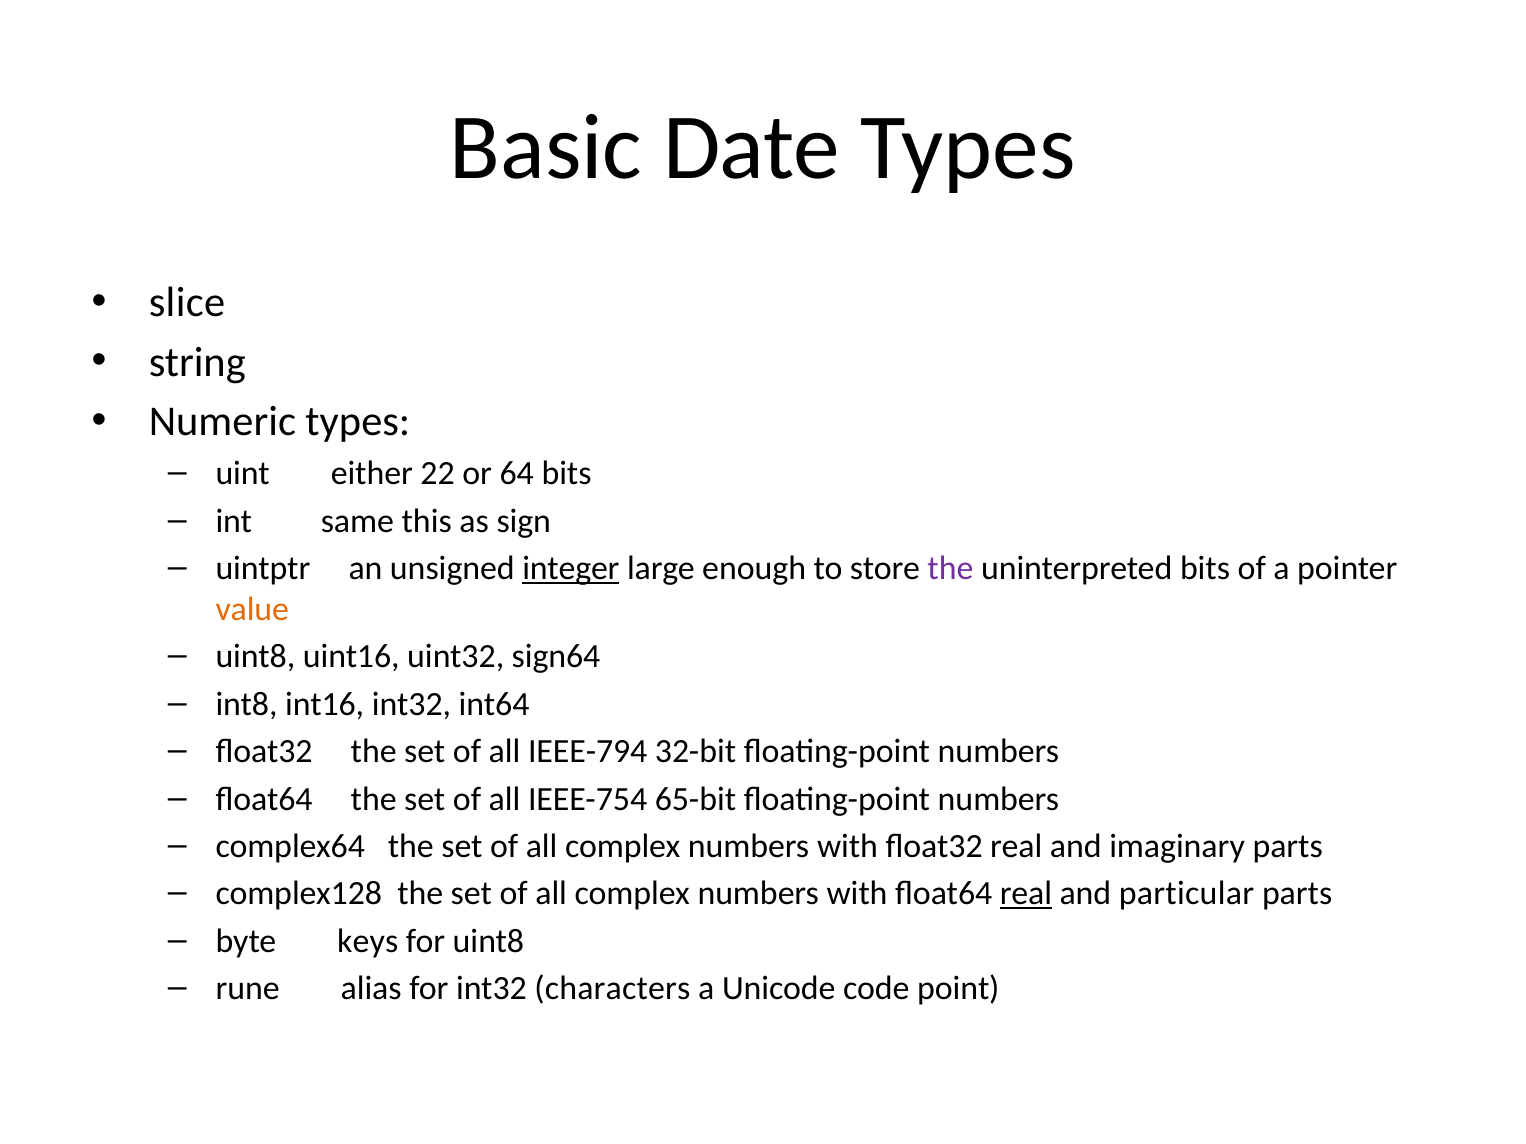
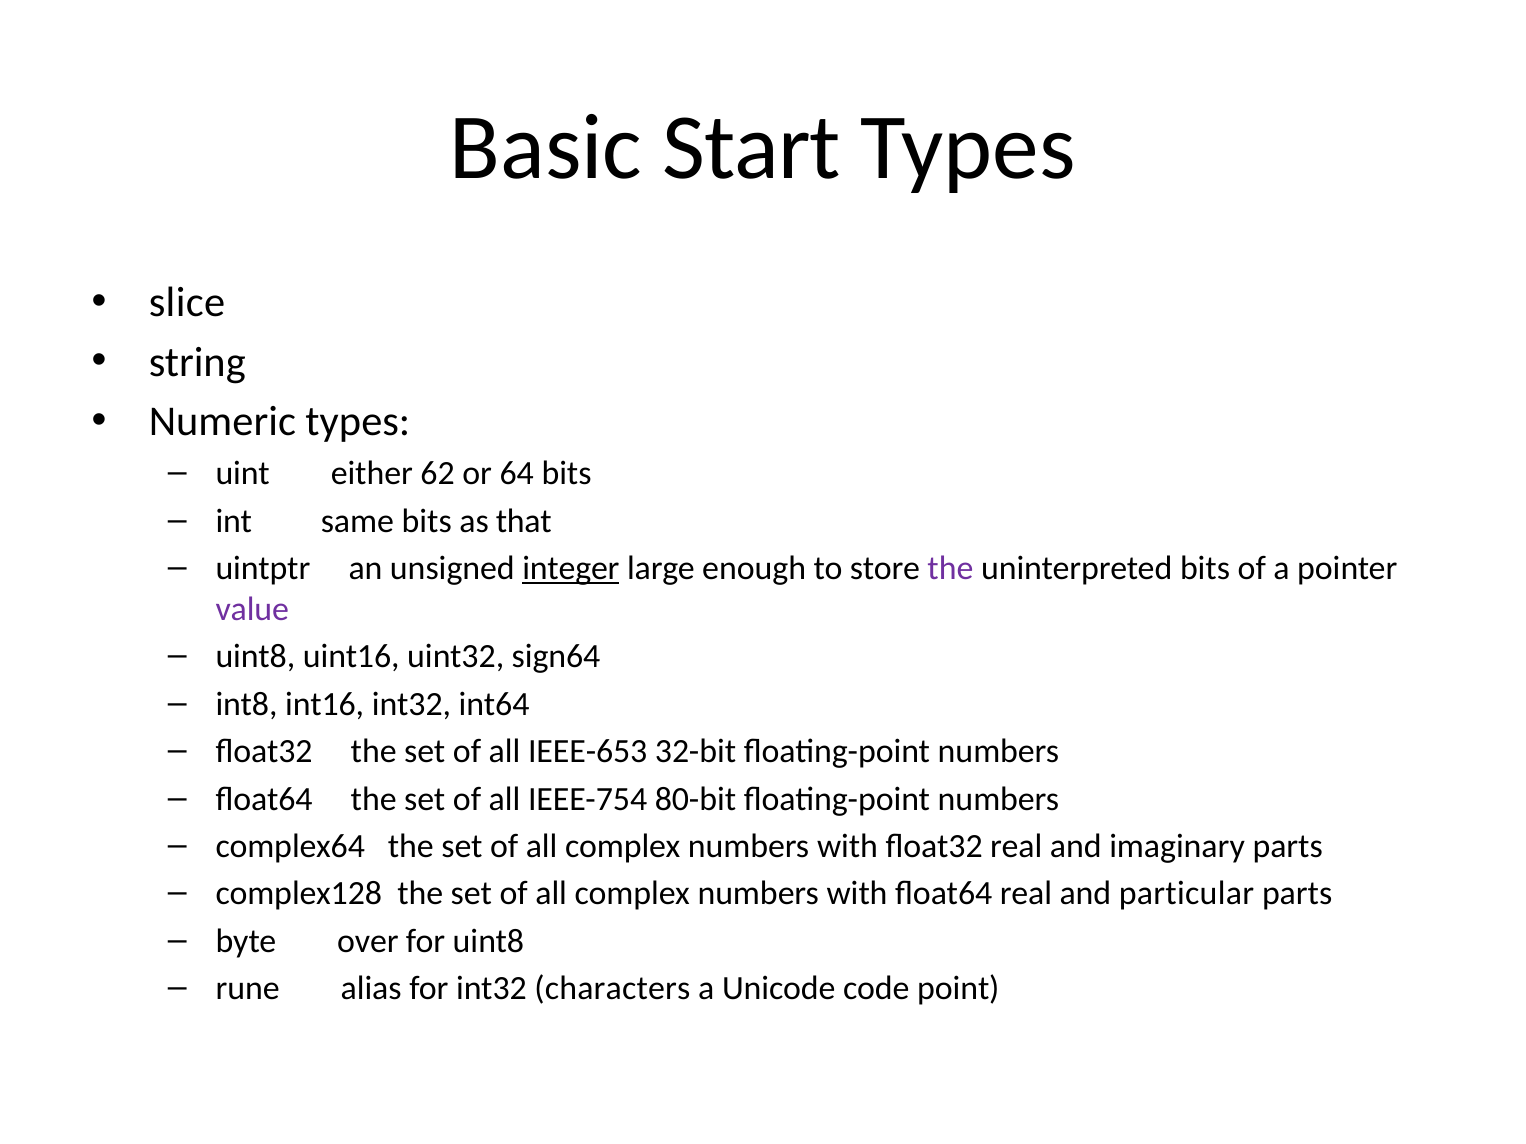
Date: Date -> Start
22: 22 -> 62
same this: this -> bits
sign: sign -> that
value colour: orange -> purple
IEEE-794: IEEE-794 -> IEEE-653
65-bit: 65-bit -> 80-bit
real at (1026, 894) underline: present -> none
keys: keys -> over
